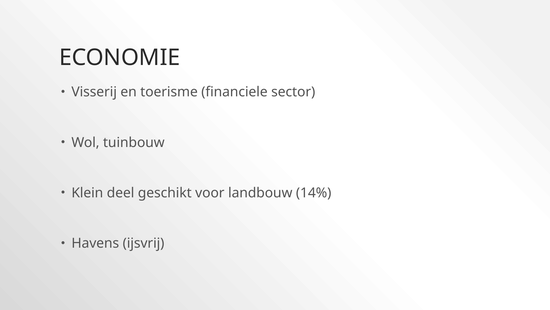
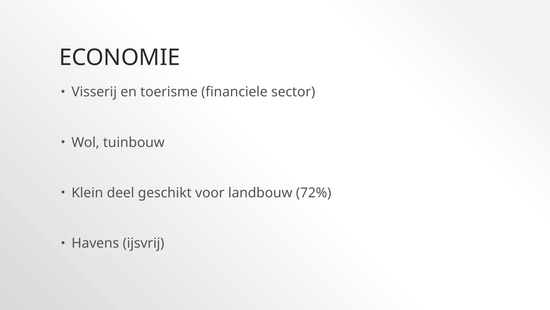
14%: 14% -> 72%
